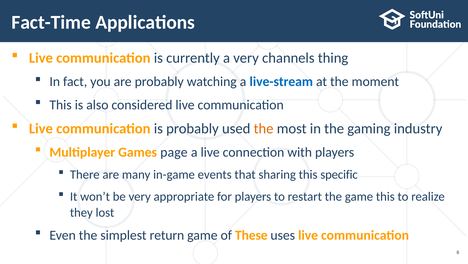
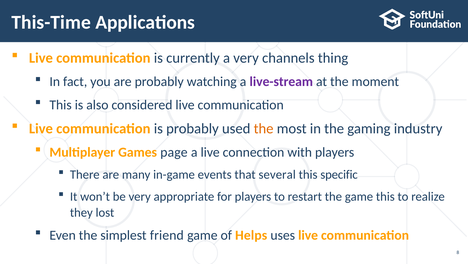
Fact-Time: Fact-Time -> This-Time
live-stream colour: blue -> purple
sharing: sharing -> several
return: return -> friend
These: These -> Helps
